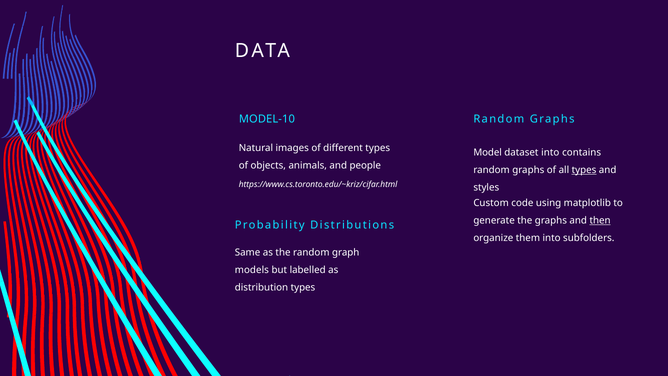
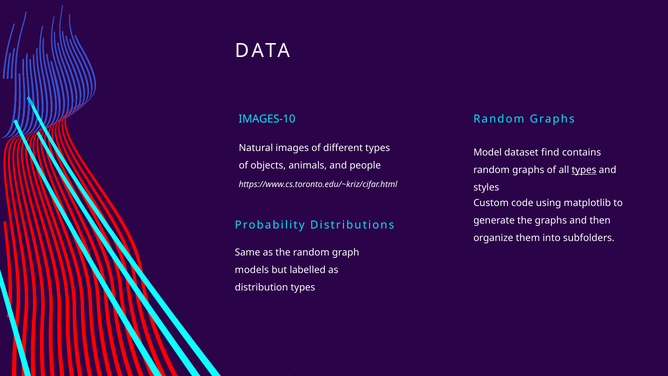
MODEL-10: MODEL-10 -> IMAGES-10
dataset into: into -> find
then underline: present -> none
